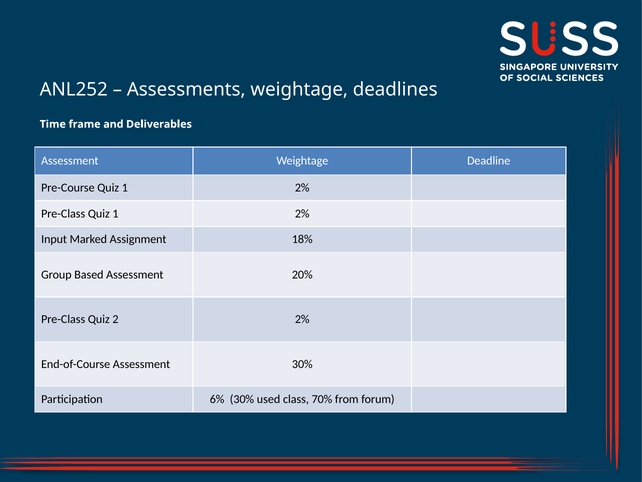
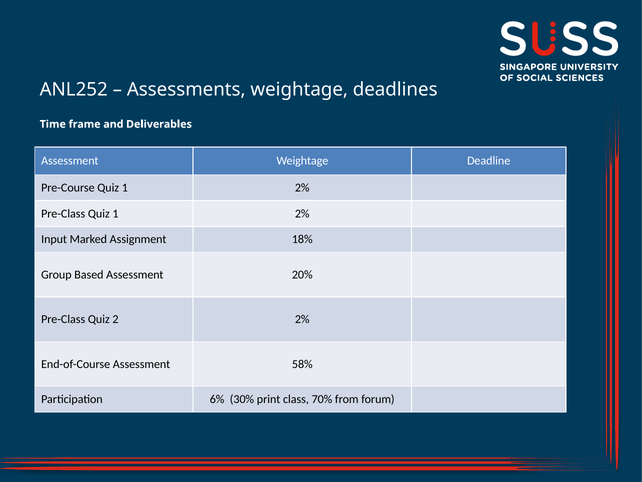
Assessment 30%: 30% -> 58%
used: used -> print
